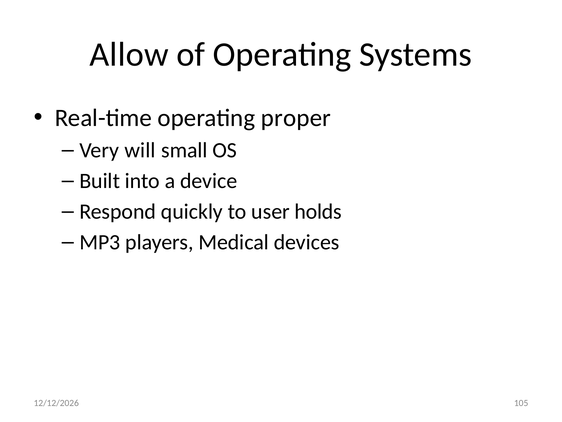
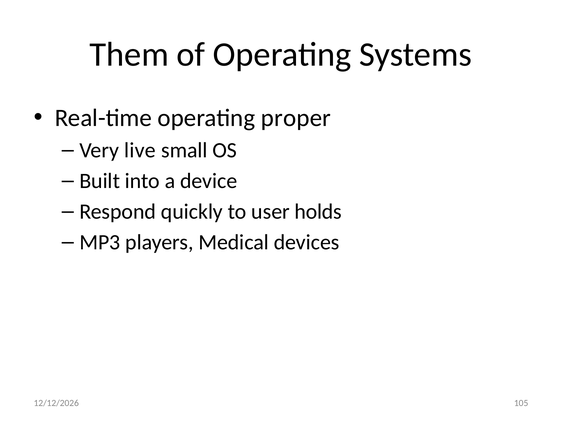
Allow: Allow -> Them
will: will -> live
